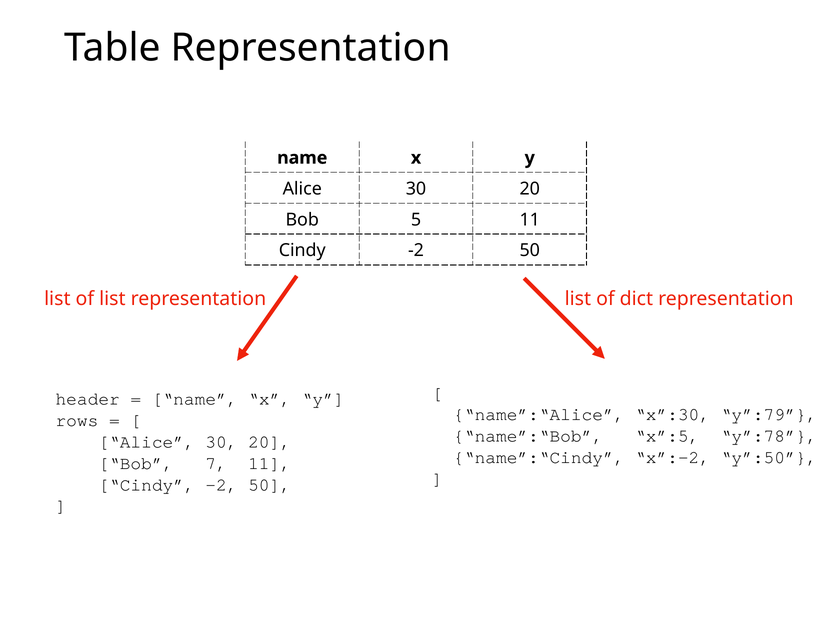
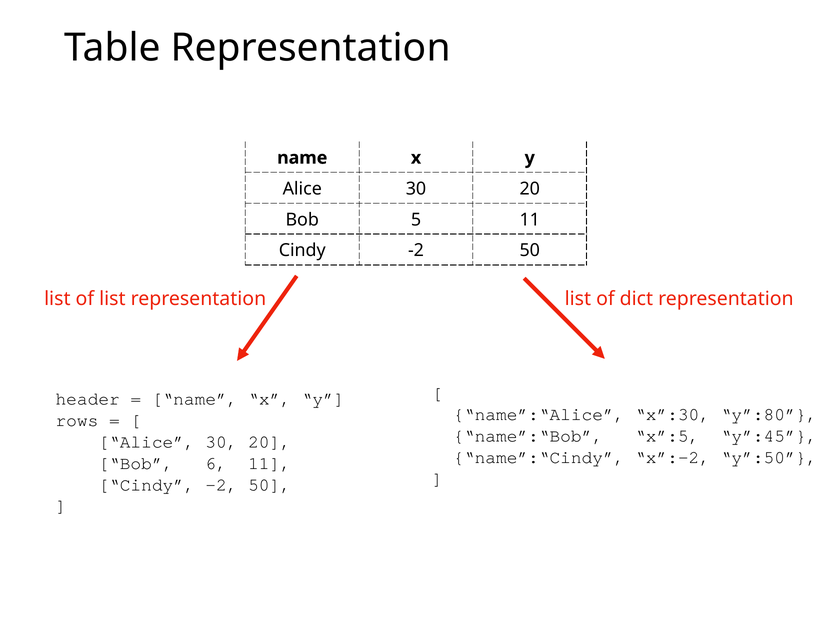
y”:79: y”:79 -> y”:80
y”:78: y”:78 -> y”:45
7: 7 -> 6
